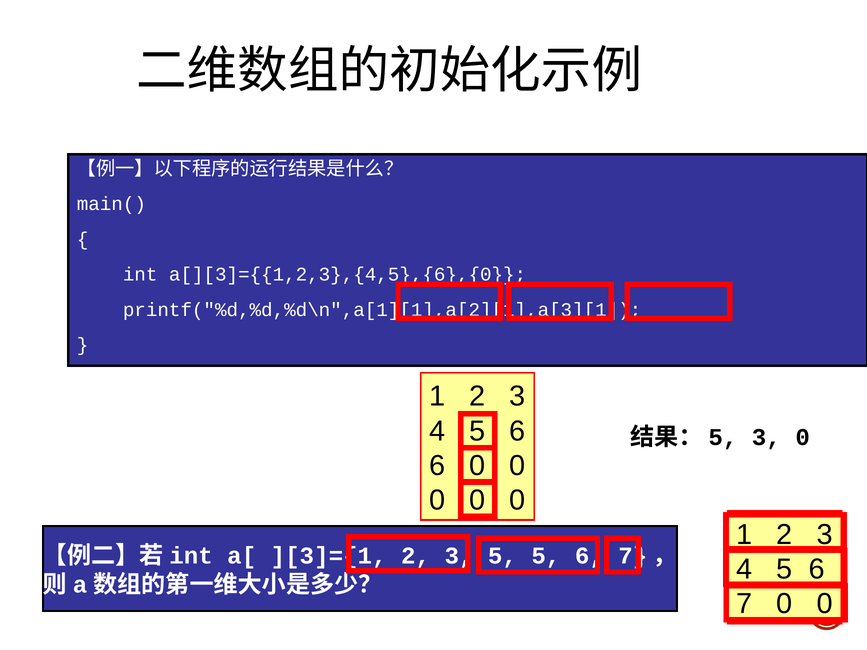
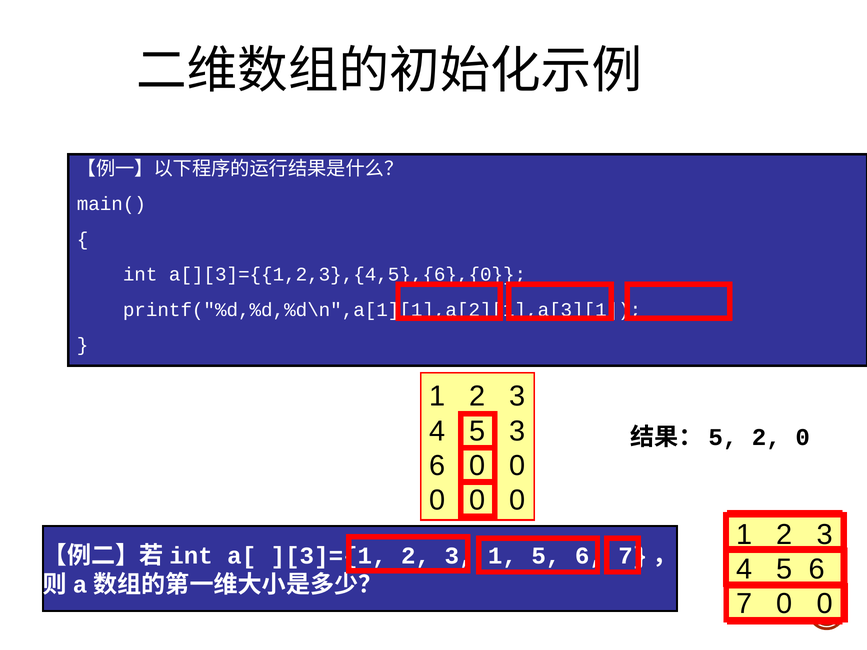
6 at (517, 431): 6 -> 3
3 at (766, 438): 3 -> 2
5 at (502, 556): 5 -> 1
